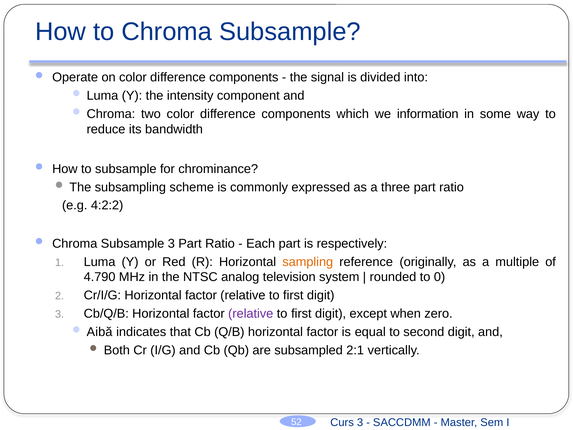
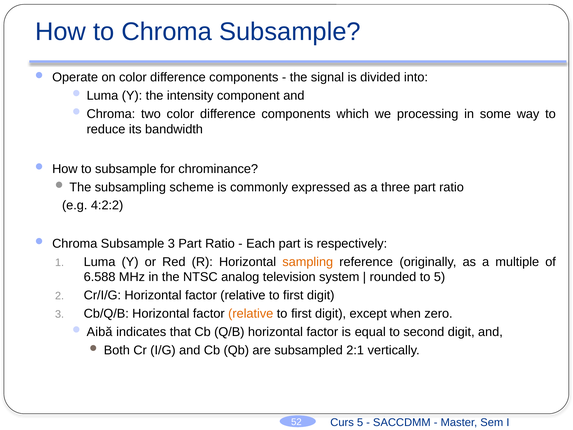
information: information -> processing
4.790: 4.790 -> 6.588
to 0: 0 -> 5
relative at (251, 313) colour: purple -> orange
Curs 3: 3 -> 5
